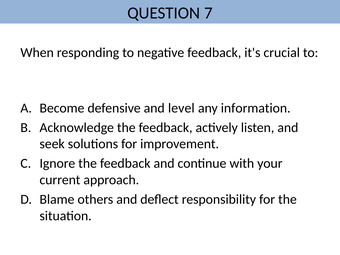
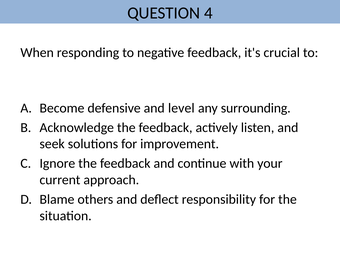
7: 7 -> 4
information: information -> surrounding
